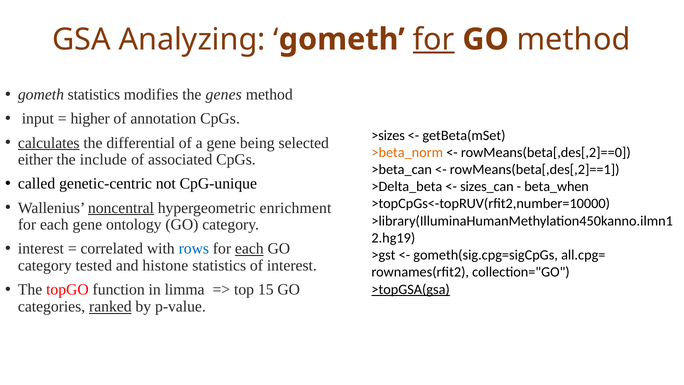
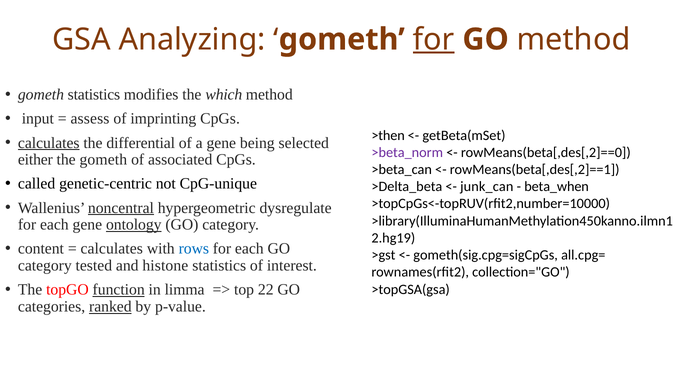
genes: genes -> which
higher: higher -> assess
annotation: annotation -> imprinting
>sizes: >sizes -> >then
>beta_norm colour: orange -> purple
the include: include -> gometh
sizes_can: sizes_can -> junk_can
enrichment: enrichment -> dysregulate
ontology underline: none -> present
interest at (41, 249): interest -> content
correlated at (112, 249): correlated -> calculates
each at (249, 249) underline: present -> none
function underline: none -> present
15: 15 -> 22
>topGSA(gsa underline: present -> none
